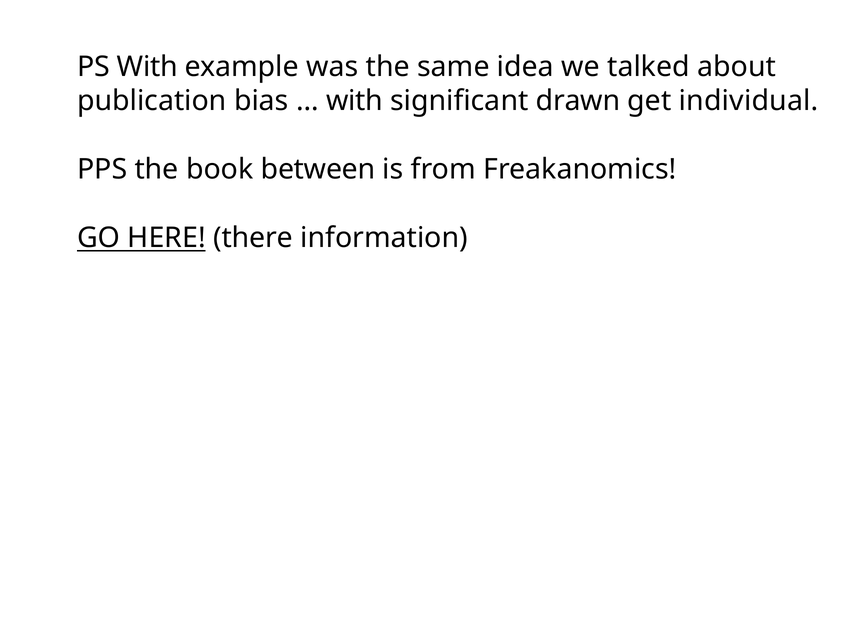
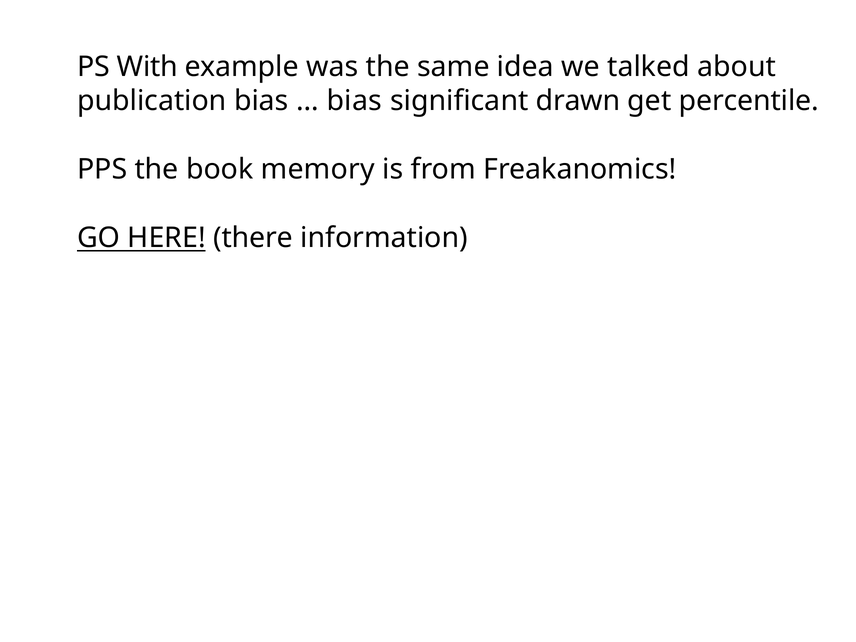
with at (355, 101): with -> bias
individual: individual -> percentile
between: between -> memory
